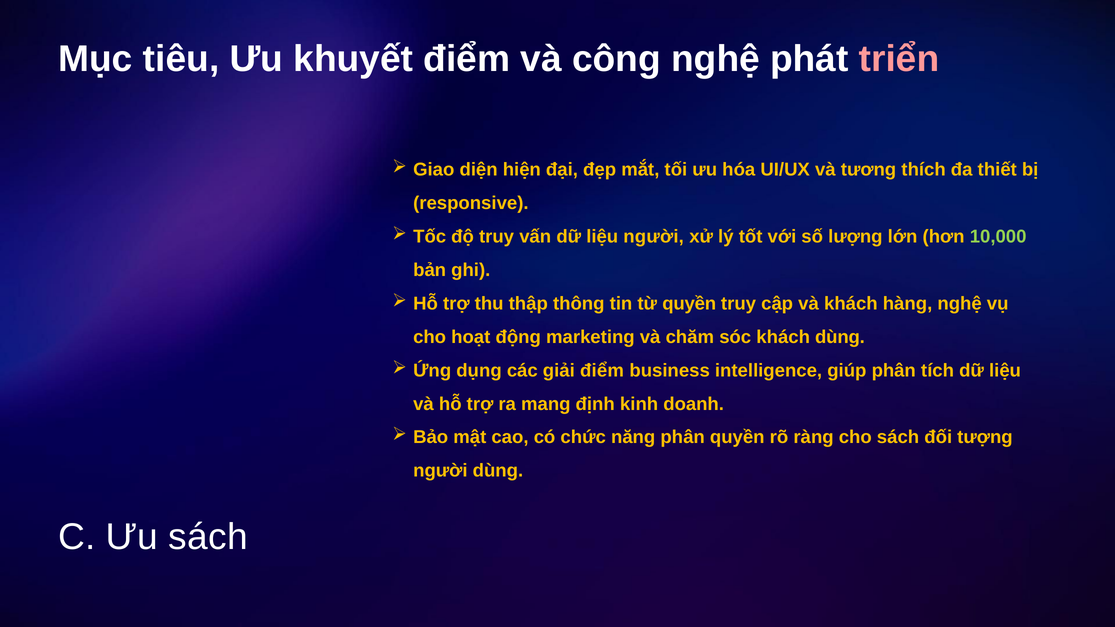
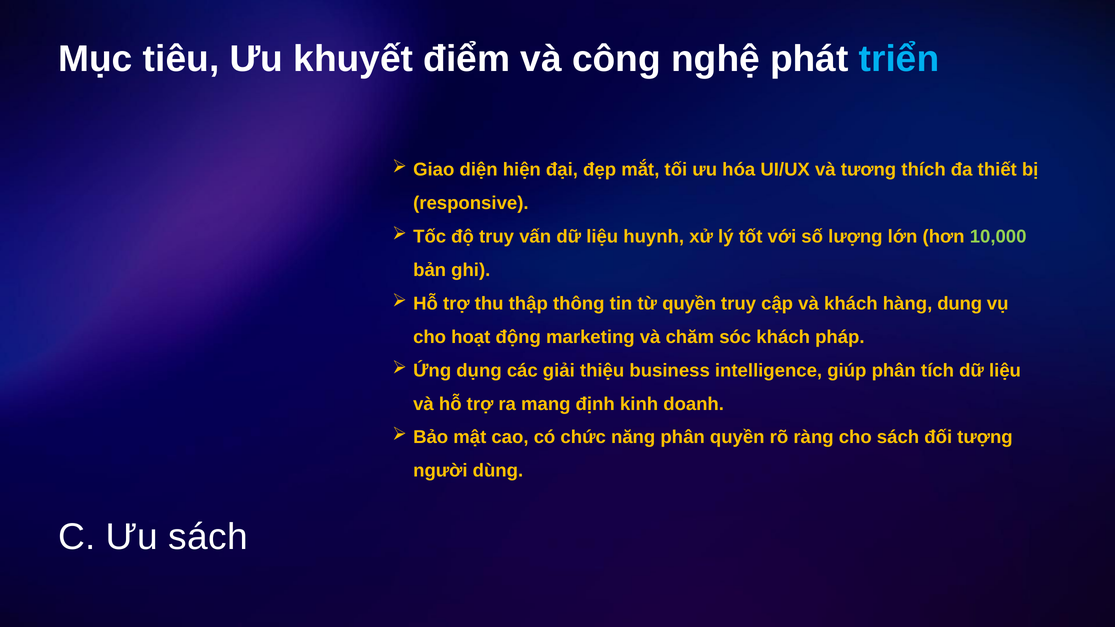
triển colour: pink -> light blue
liệu người: người -> huynh
hàng nghệ: nghệ -> dung
khách dùng: dùng -> pháp
giải điểm: điểm -> thiệu
